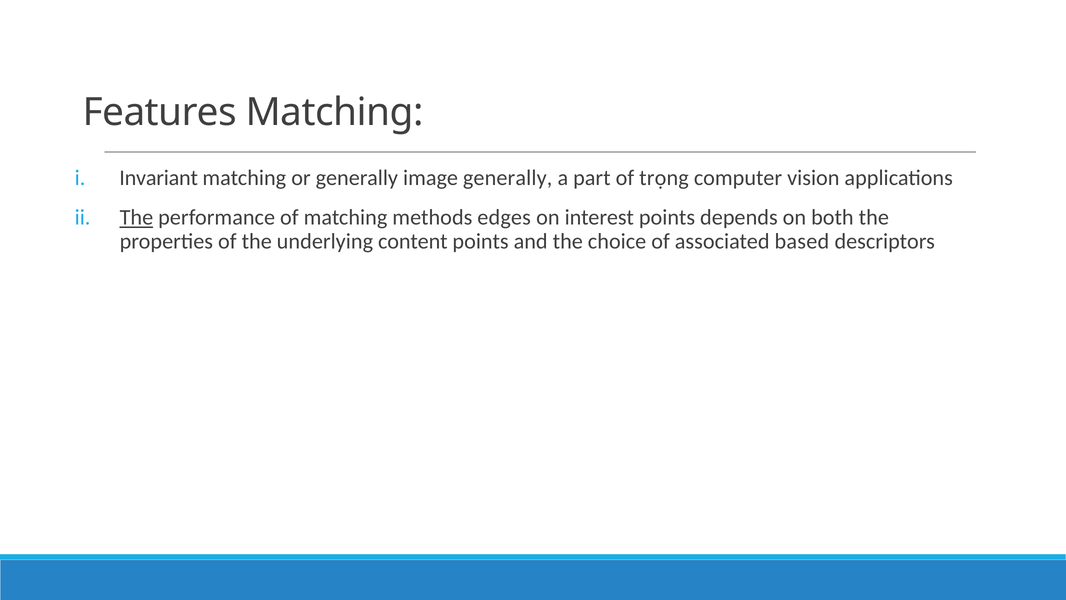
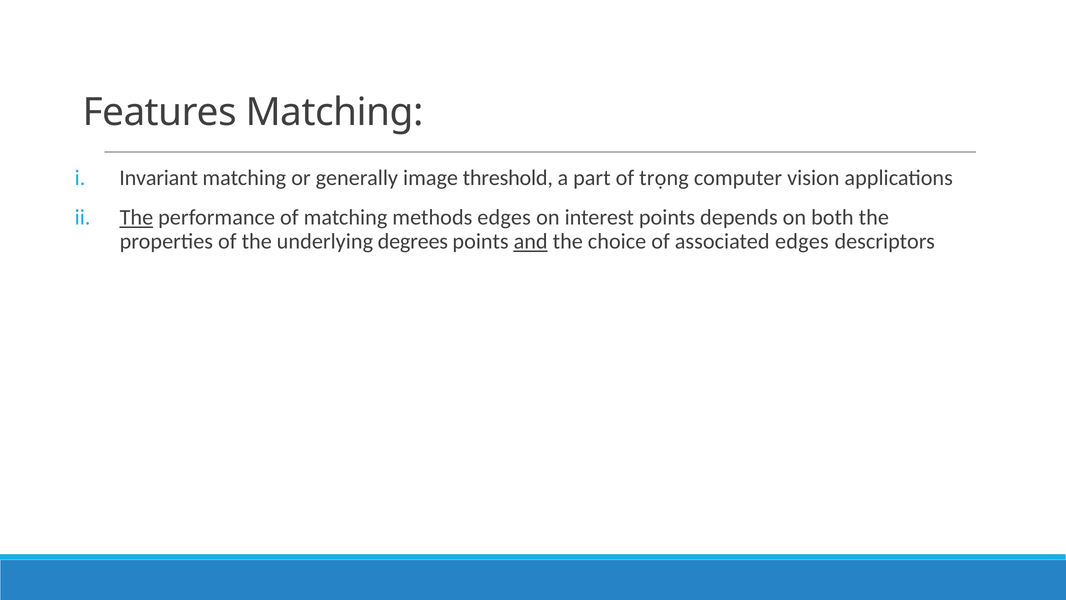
image generally: generally -> threshold
content: content -> degrees
and underline: none -> present
associated based: based -> edges
